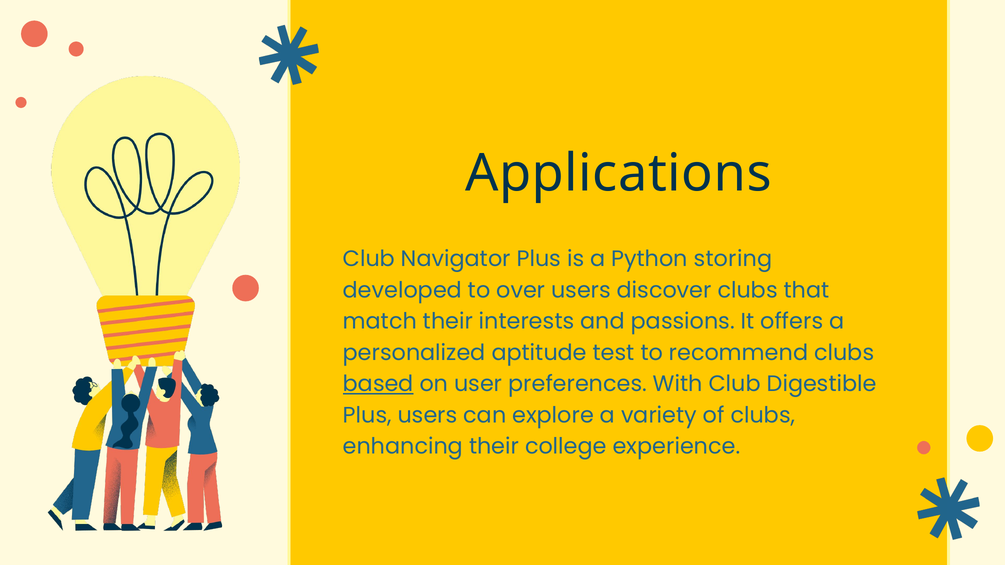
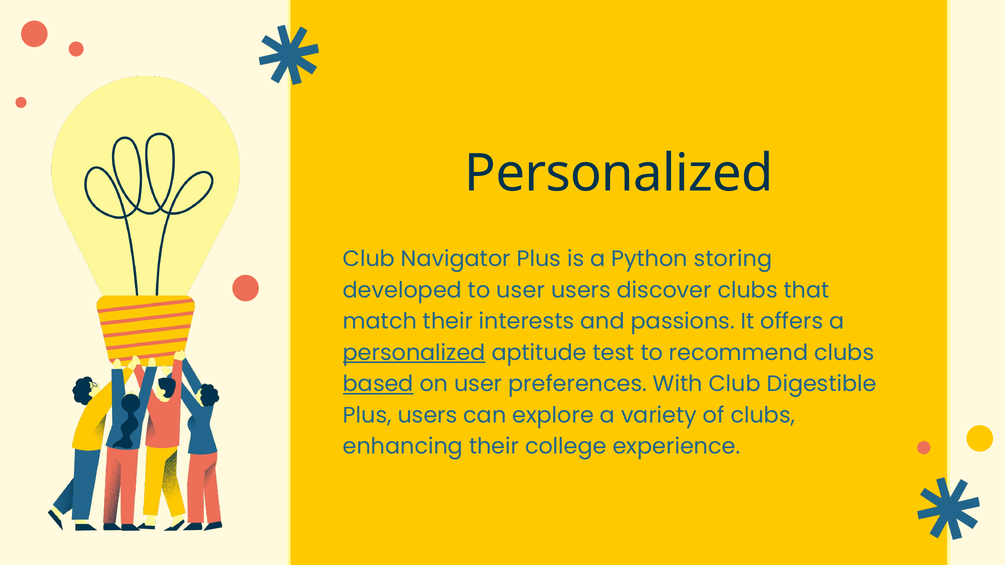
Applications at (618, 173): Applications -> Personalized
to over: over -> user
personalized at (414, 353) underline: none -> present
